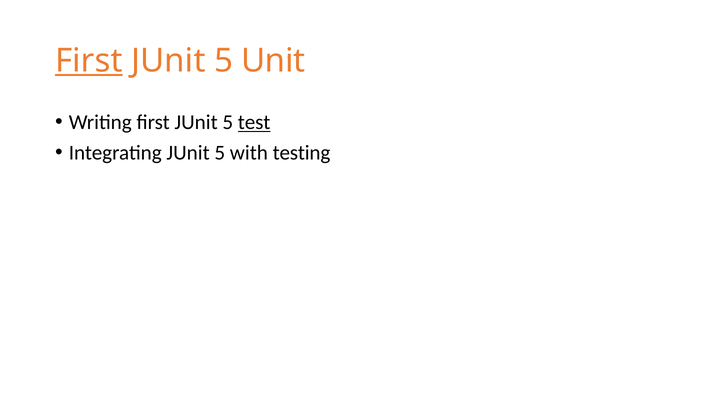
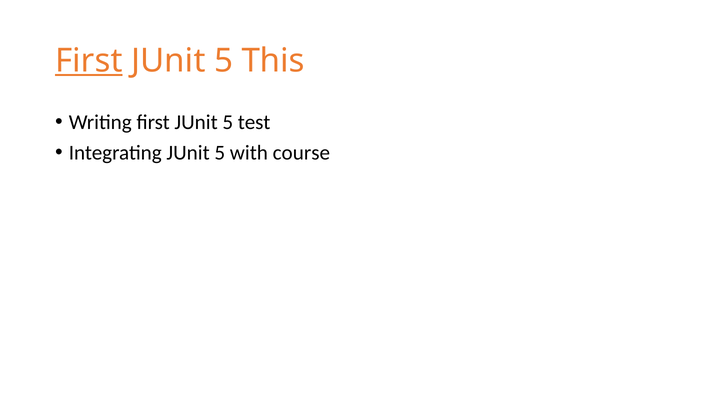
Unit: Unit -> This
test underline: present -> none
testing: testing -> course
